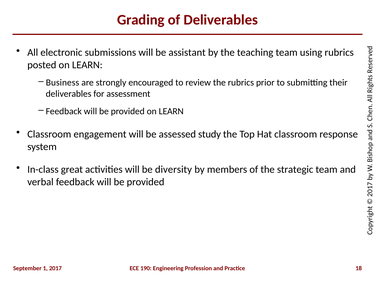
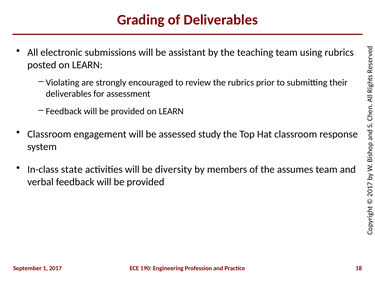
Business: Business -> Violating
great: great -> state
strategic: strategic -> assumes
